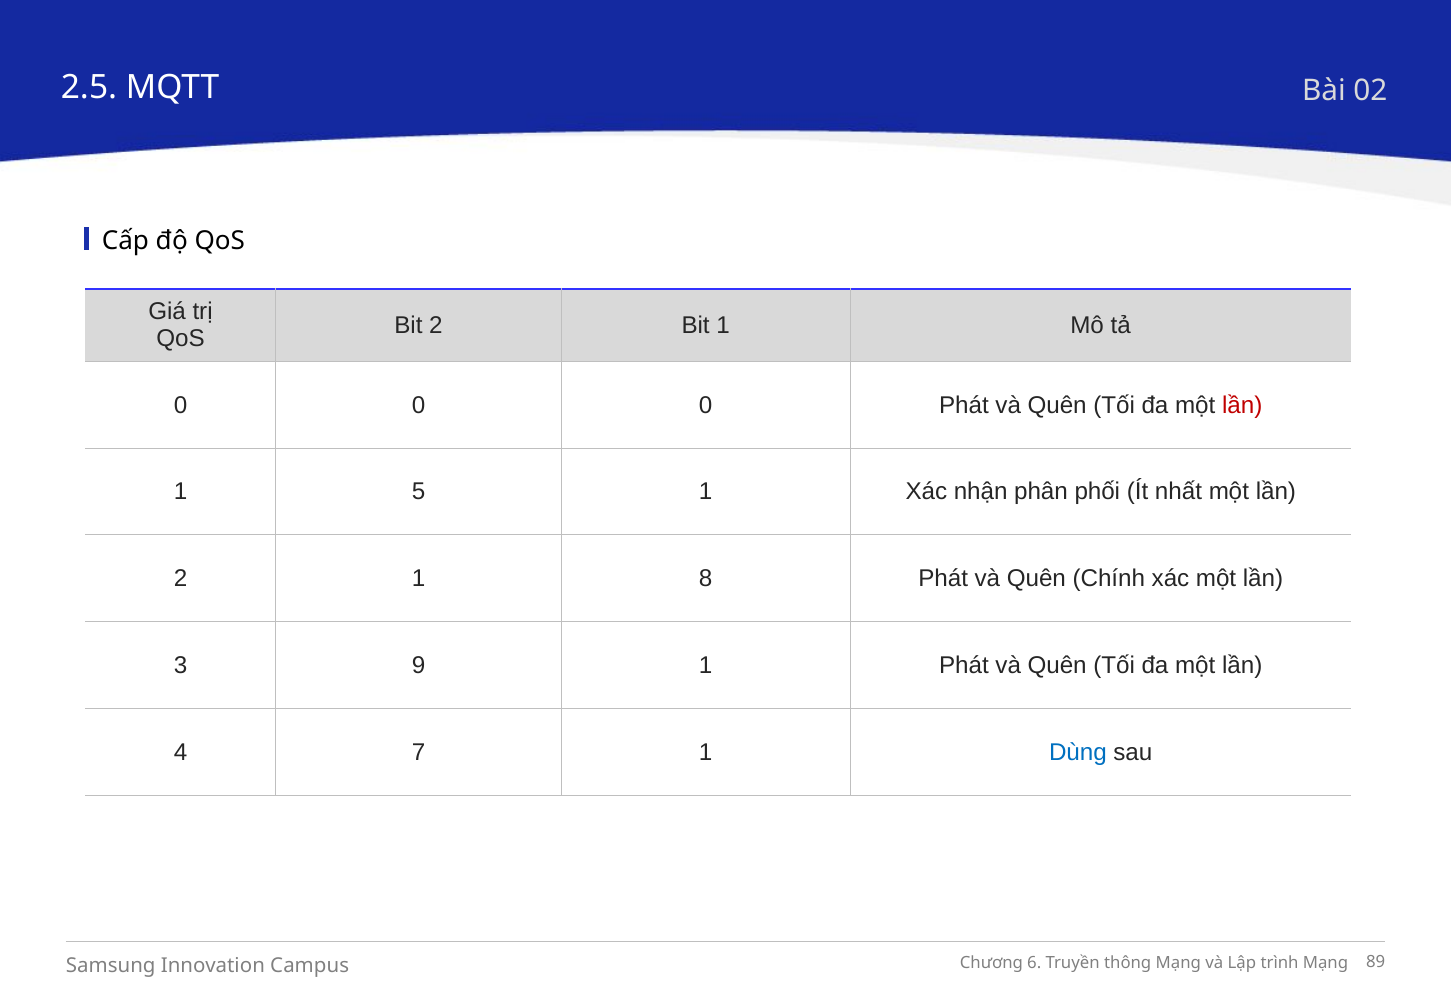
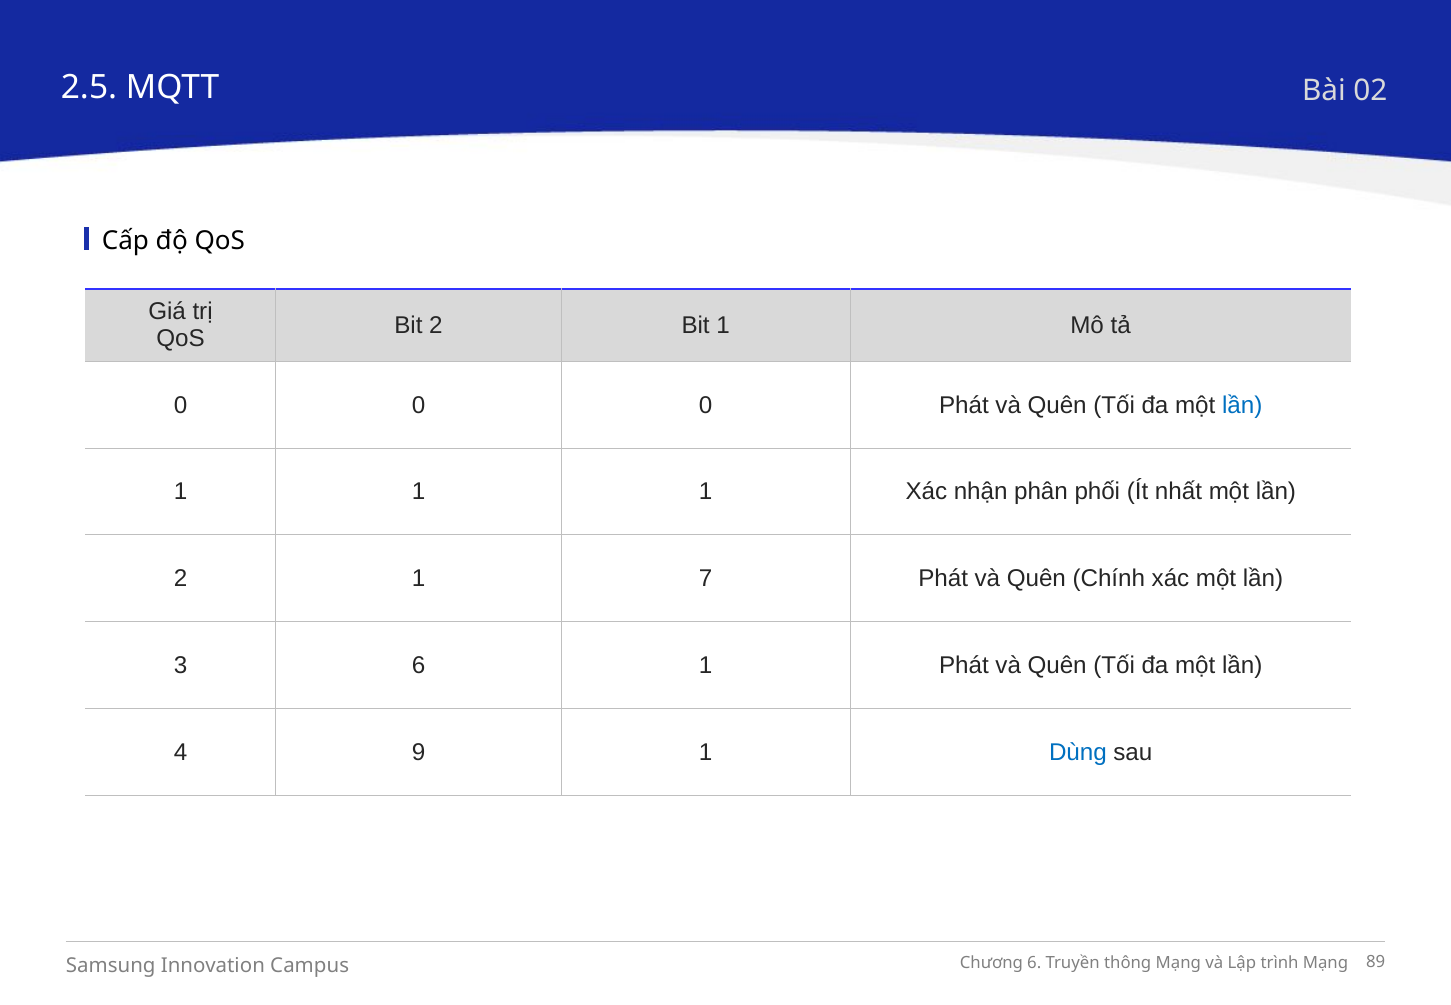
lần at (1242, 405) colour: red -> blue
5 at (419, 492): 5 -> 1
8: 8 -> 7
3 9: 9 -> 6
7: 7 -> 9
